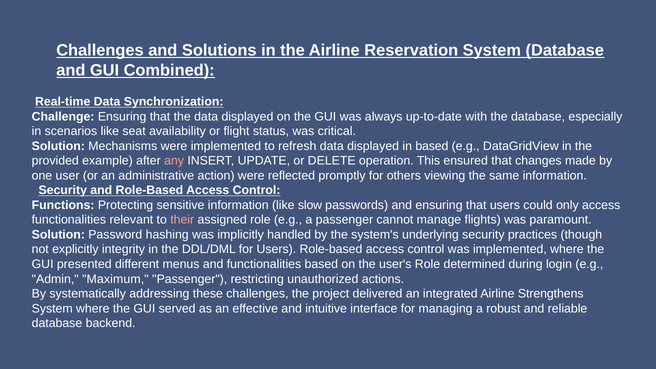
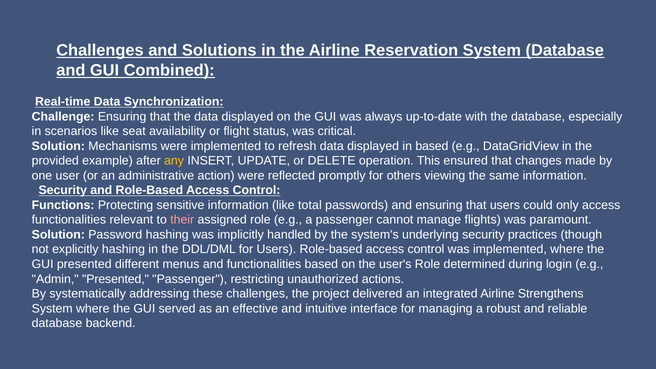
any colour: pink -> yellow
slow: slow -> total
explicitly integrity: integrity -> hashing
Admin Maximum: Maximum -> Presented
